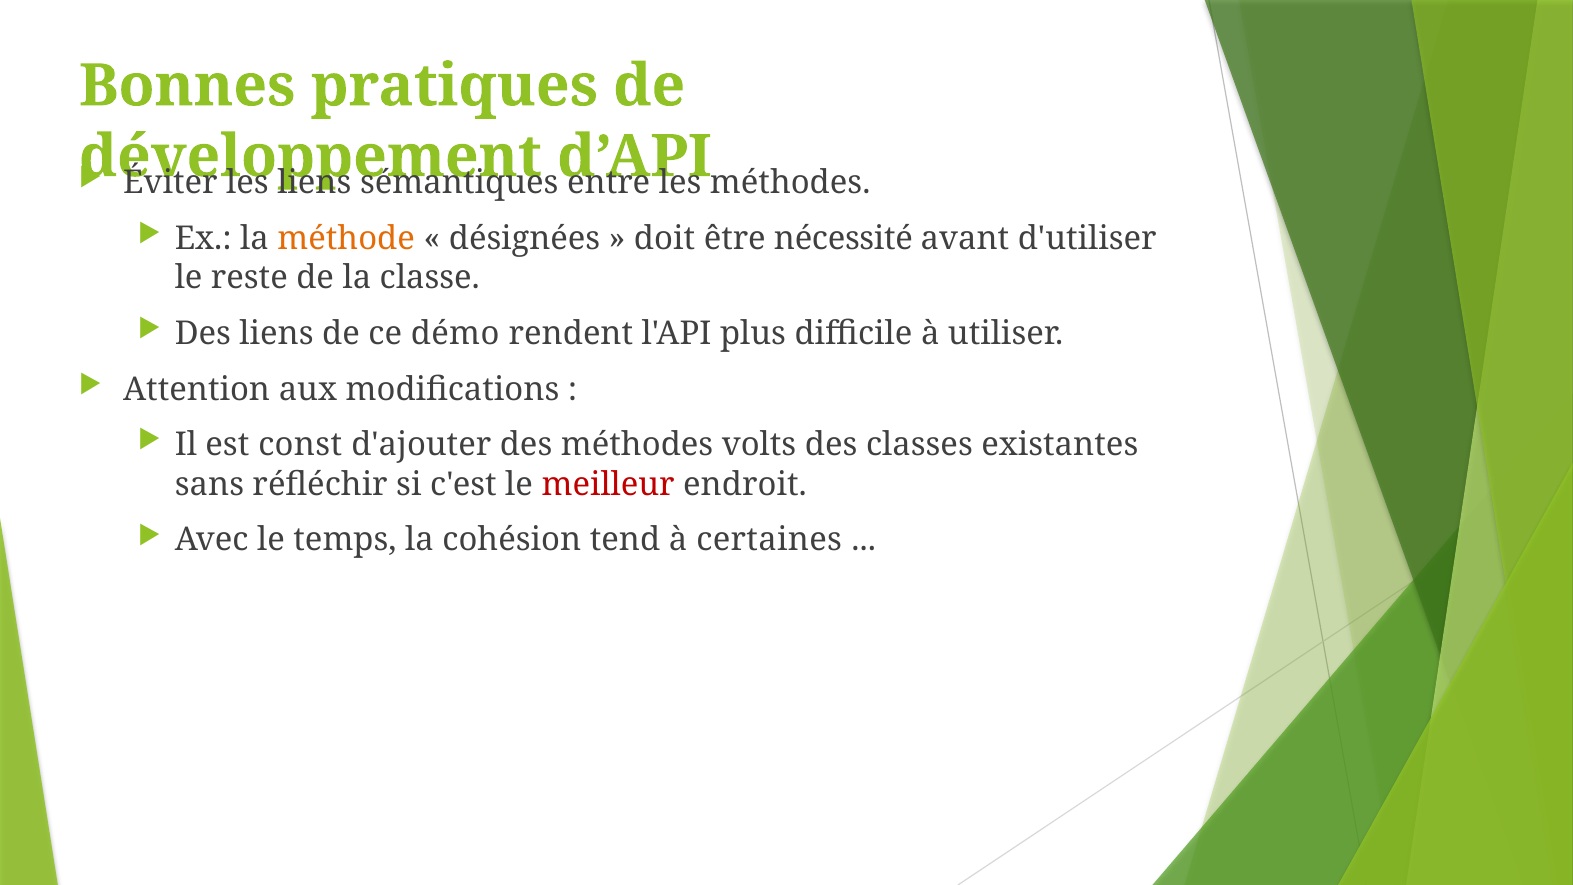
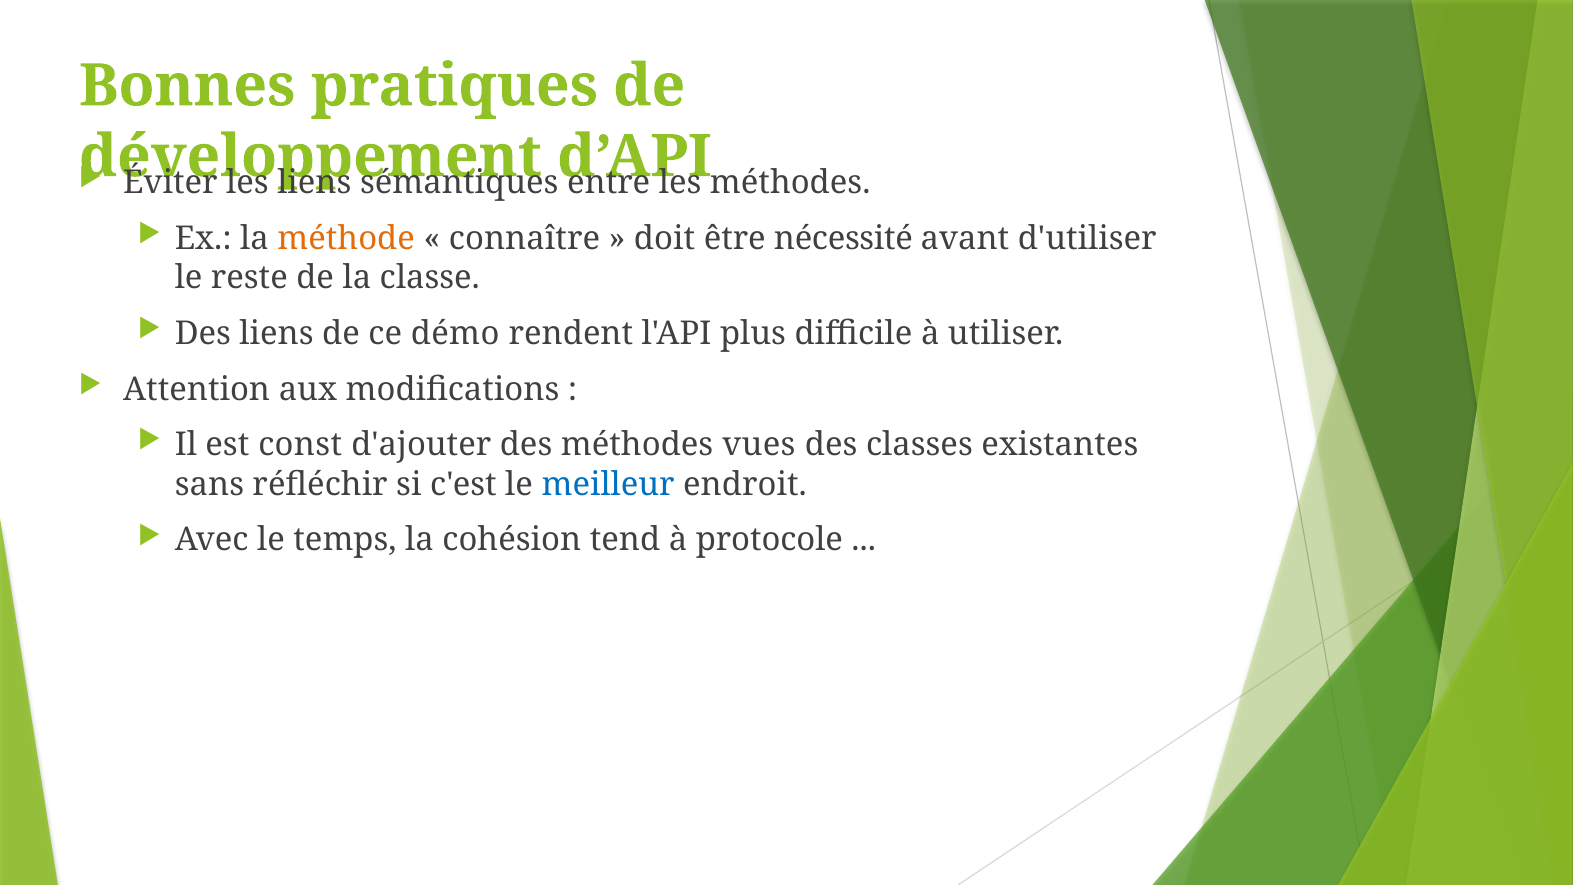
désignées: désignées -> connaître
volts: volts -> vues
meilleur colour: red -> blue
certaines: certaines -> protocole
